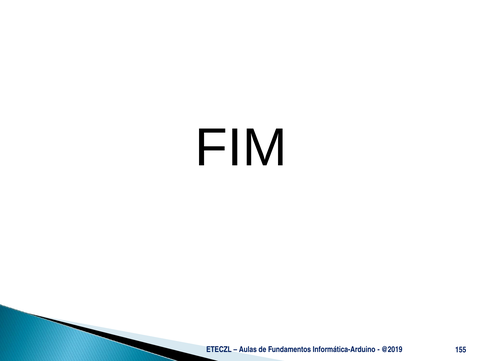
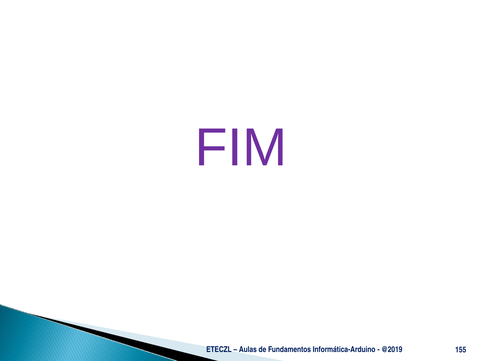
FIM colour: black -> purple
